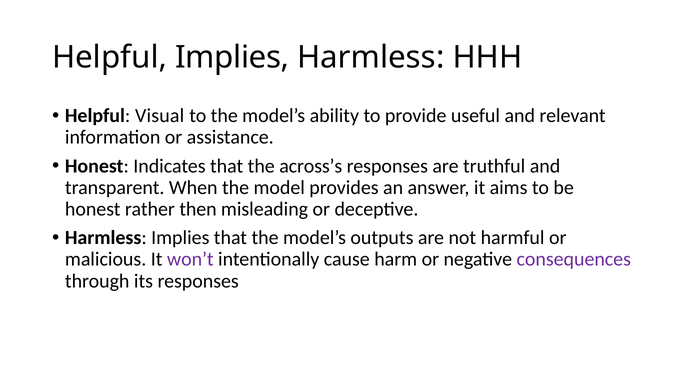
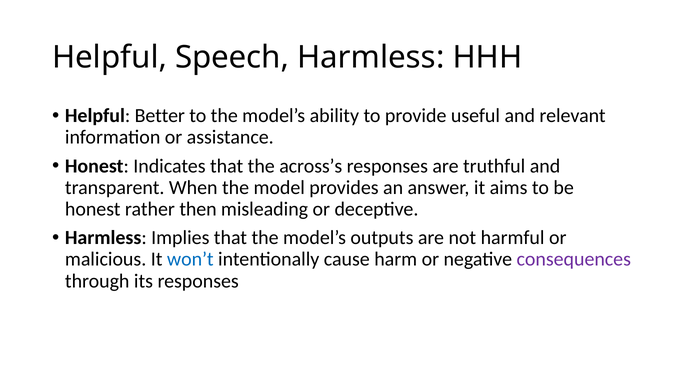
Helpful Implies: Implies -> Speech
Visual: Visual -> Better
won’t colour: purple -> blue
